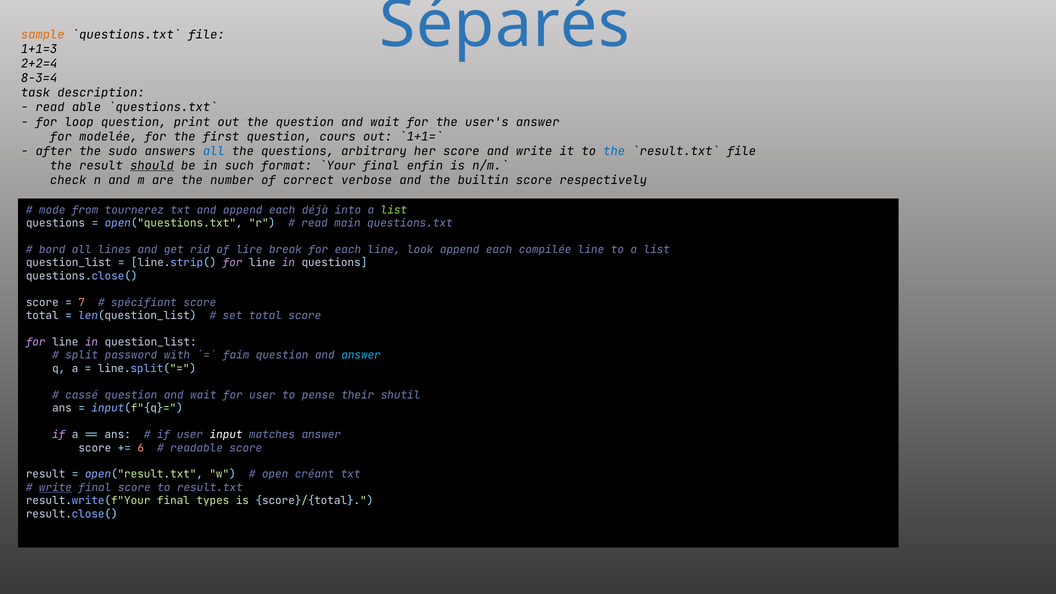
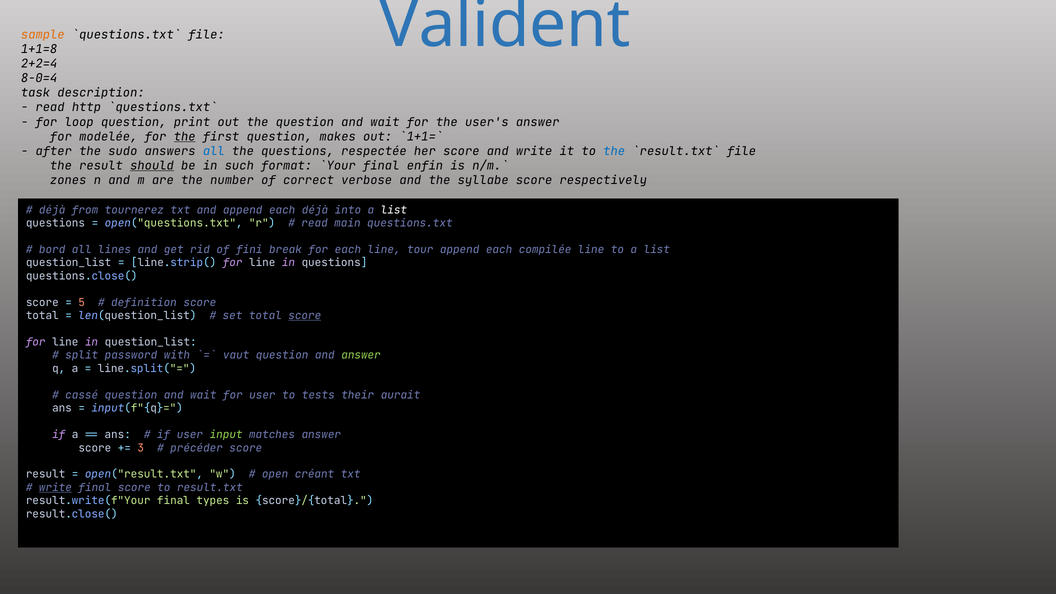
Séparés: Séparés -> Valident
1+1=3: 1+1=3 -> 1+1=8
8-3=4: 8-3=4 -> 8-0=4
able: able -> http
the at (185, 137) underline: none -> present
cours: cours -> makes
arbitrary: arbitrary -> respectée
check: check -> zones
builtin: builtin -> syllabe
mode at (52, 210): mode -> déjà
list at (394, 210) colour: light green -> white
lire: lire -> fini
look: look -> tour
7: 7 -> 5
spécifiant: spécifiant -> definition
score at (305, 316) underline: none -> present
faim: faim -> vaut
answer at (361, 355) colour: light blue -> light green
pense: pense -> tests
shutil: shutil -> aurait
input colour: white -> light green
6: 6 -> 3
readable: readable -> précéder
